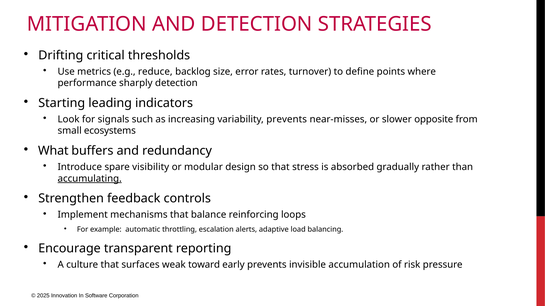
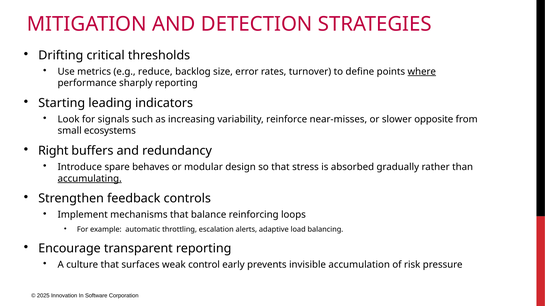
where underline: none -> present
sharply detection: detection -> reporting
variability prevents: prevents -> reinforce
What: What -> Right
visibility: visibility -> behaves
toward: toward -> control
